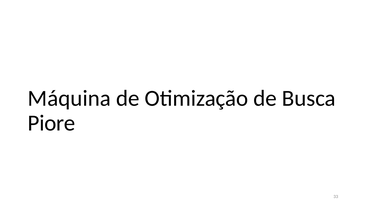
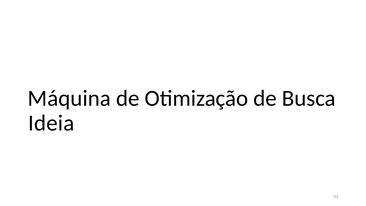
Piore: Piore -> Ideia
